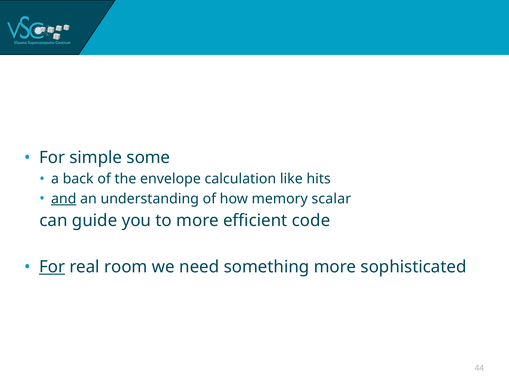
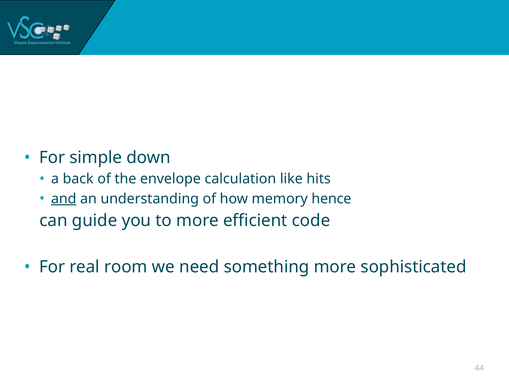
some: some -> down
scalar: scalar -> hence
For at (52, 267) underline: present -> none
